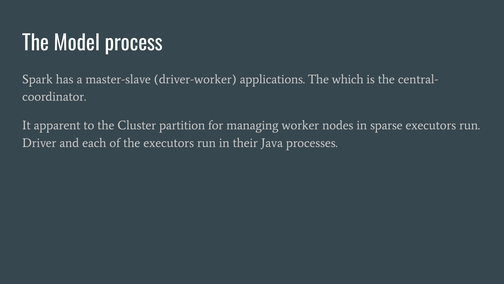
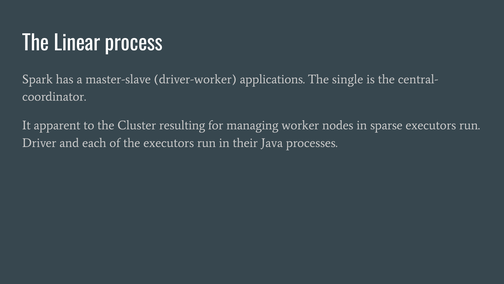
Model: Model -> Linear
which: which -> single
partition: partition -> resulting
